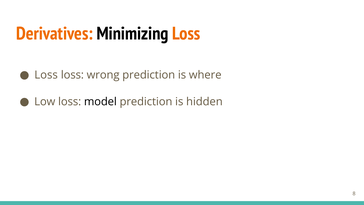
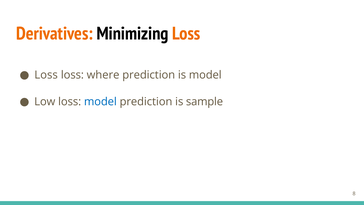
wrong: wrong -> where
is where: where -> model
model at (100, 102) colour: black -> blue
hidden: hidden -> sample
